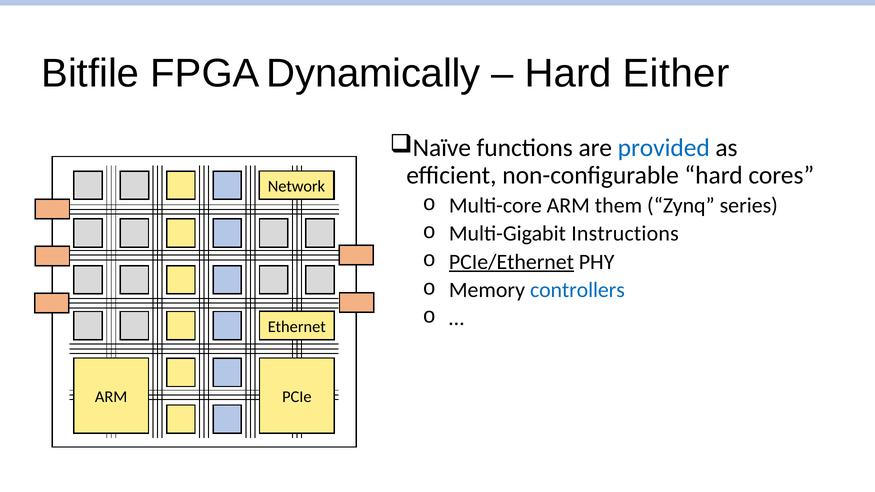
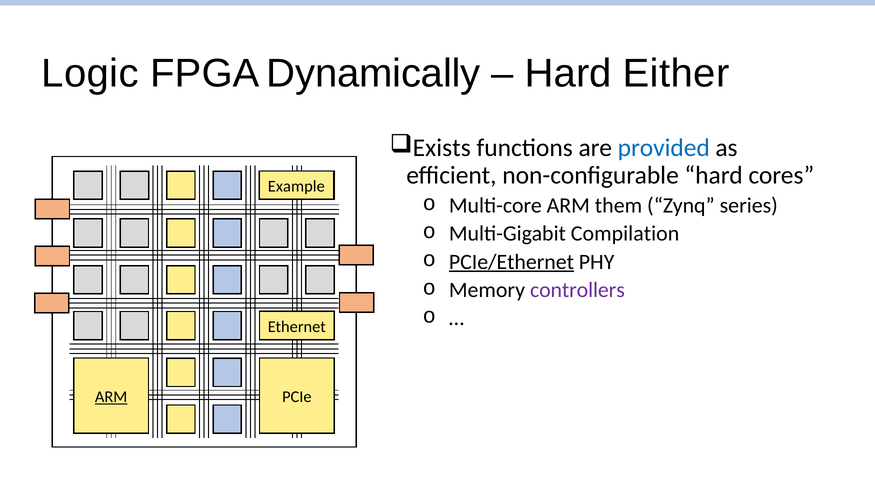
Bitfile: Bitfile -> Logic
Naïve: Naïve -> Exists
Network: Network -> Example
Instructions: Instructions -> Compilation
controllers colour: blue -> purple
ARM at (111, 397) underline: none -> present
